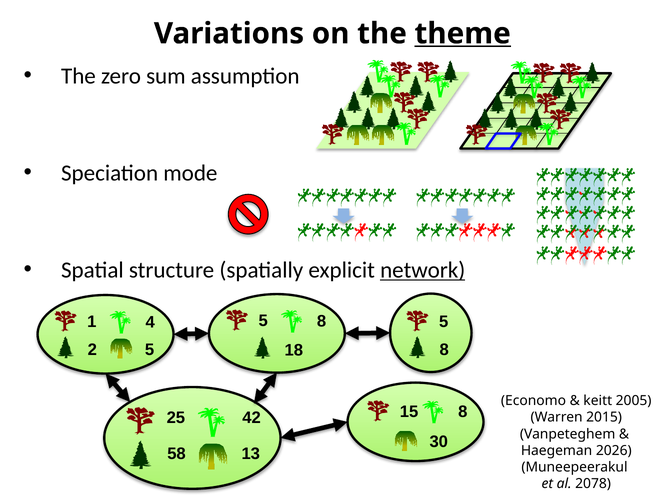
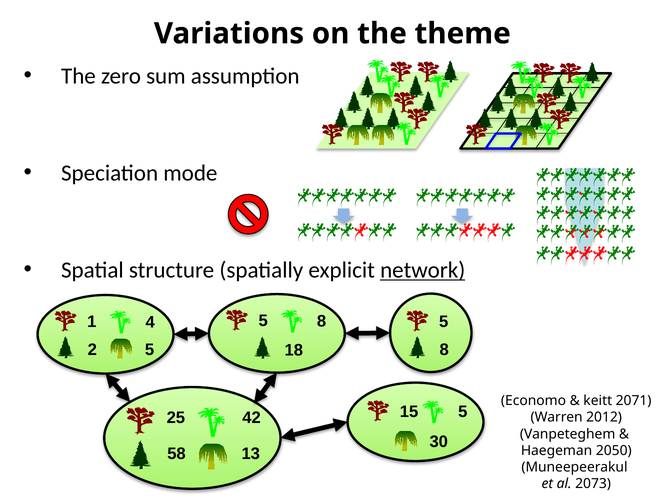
theme underline: present -> none
2005: 2005 -> 2071
15 8: 8 -> 5
2015: 2015 -> 2012
2026: 2026 -> 2050
2078: 2078 -> 2073
